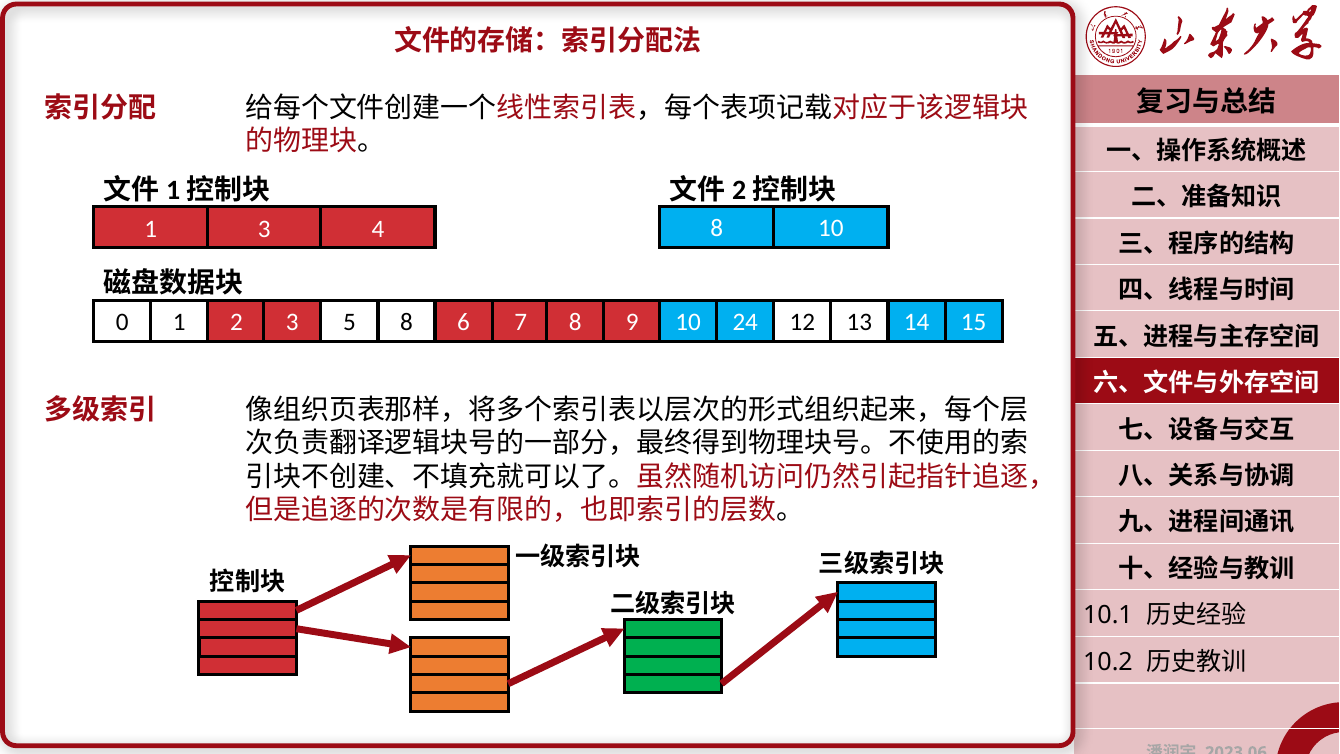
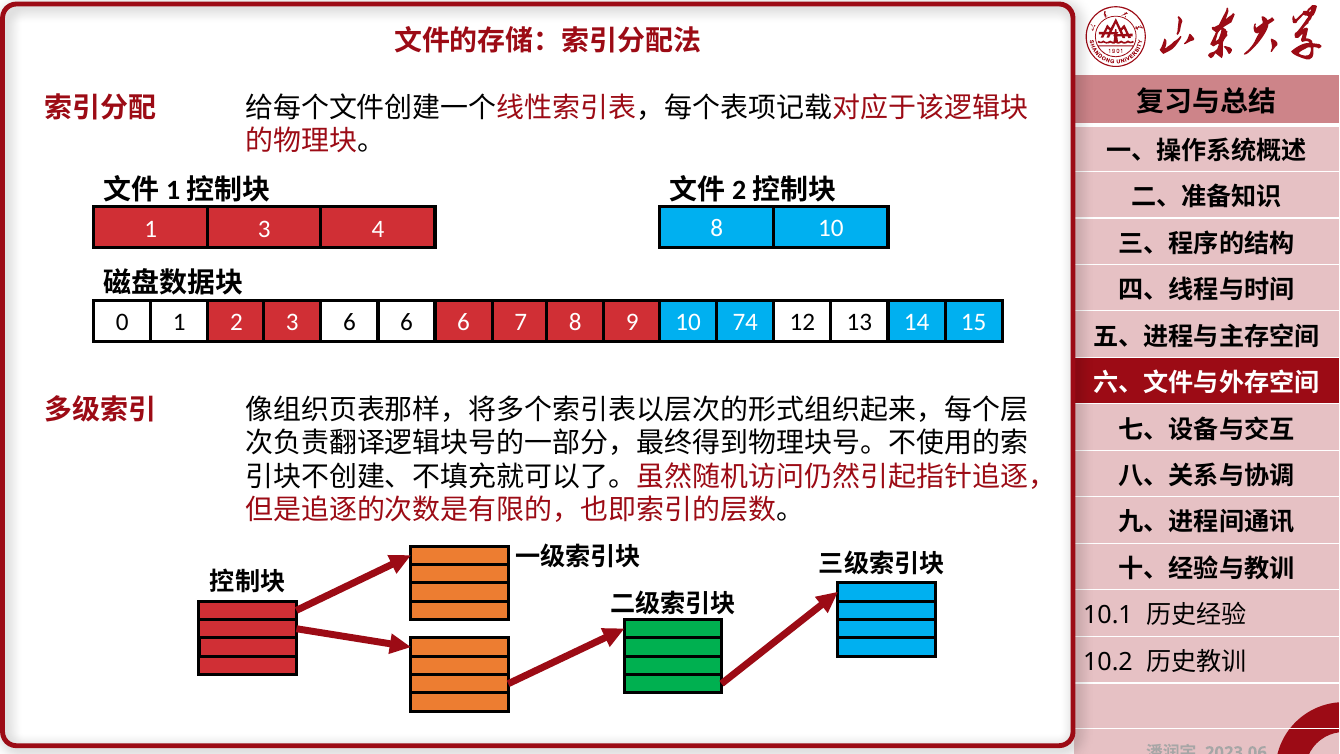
0 8: 8 -> 6
3 5: 5 -> 6
24: 24 -> 74
